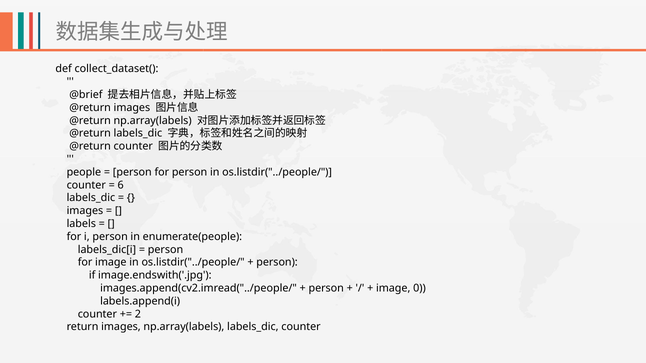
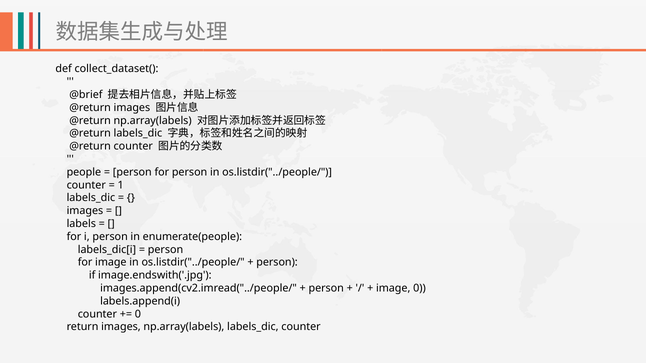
6: 6 -> 1
2 at (138, 314): 2 -> 0
